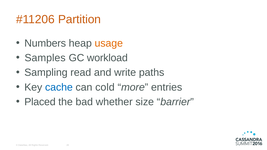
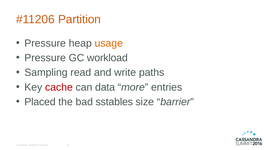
Numbers at (45, 43): Numbers -> Pressure
Samples at (45, 58): Samples -> Pressure
cache colour: blue -> red
cold: cold -> data
whether: whether -> sstables
